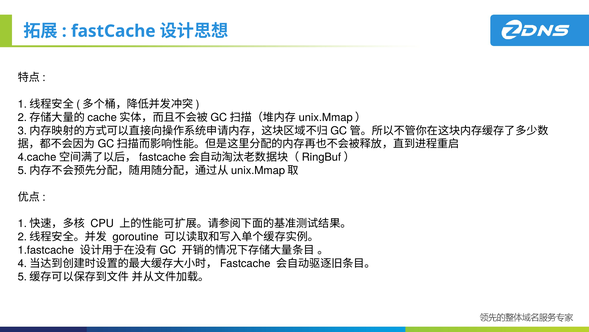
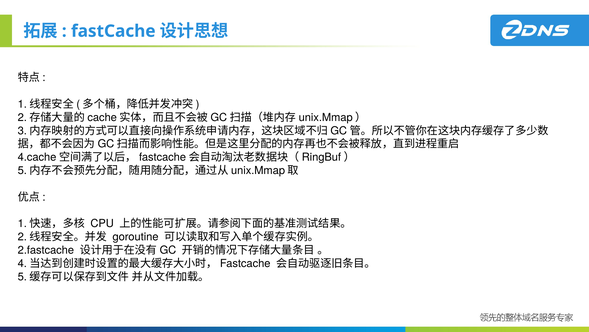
1.fastcache: 1.fastcache -> 2.fastcache
